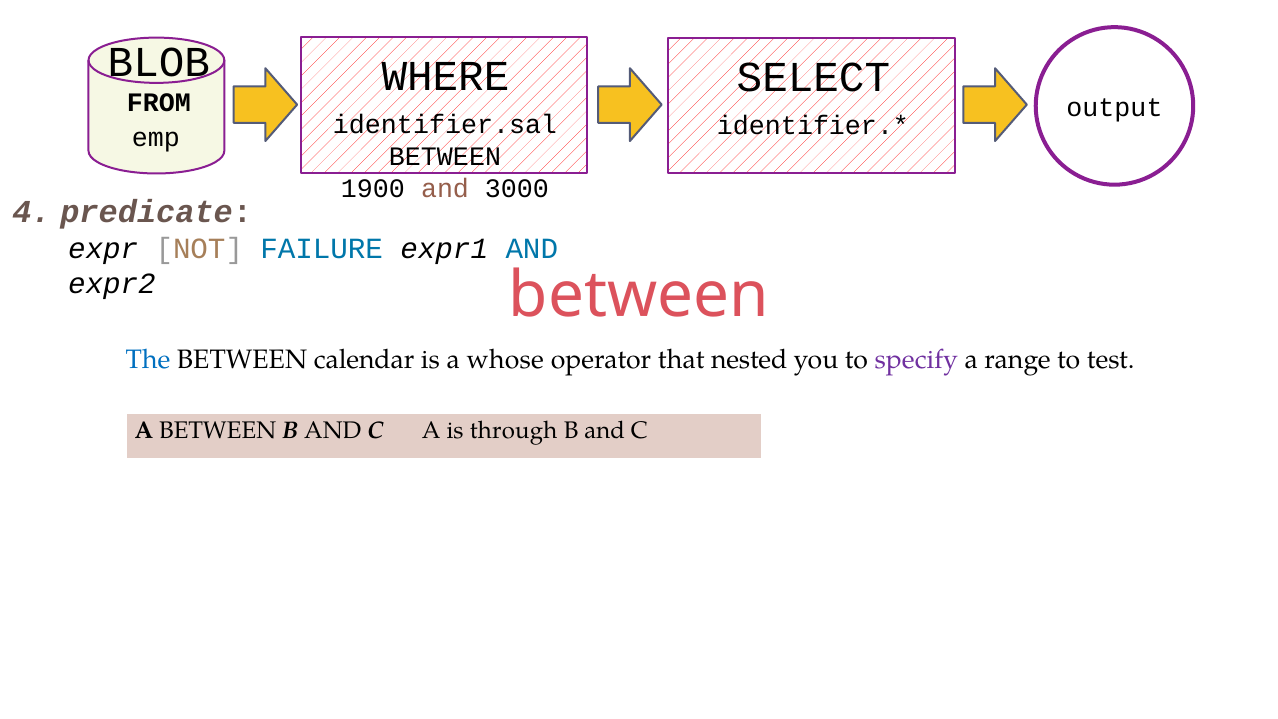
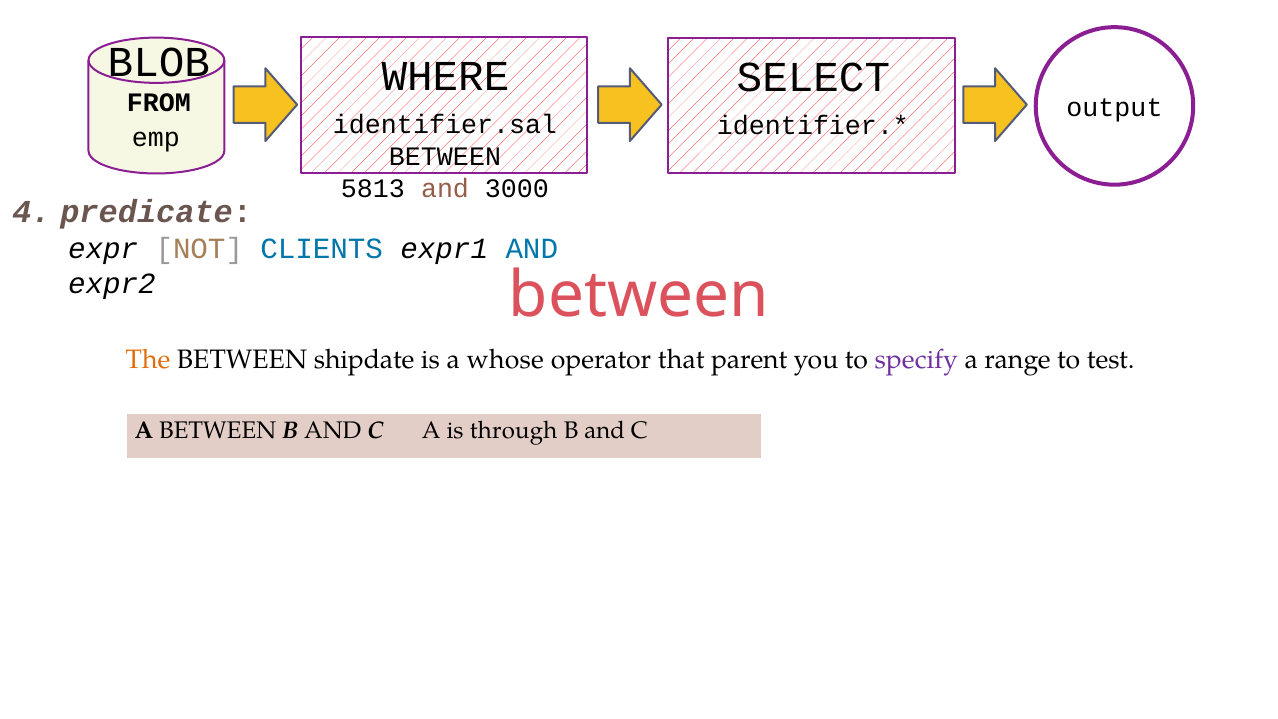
1900: 1900 -> 5813
FAILURE: FAILURE -> CLIENTS
The colour: blue -> orange
calendar: calendar -> shipdate
nested: nested -> parent
